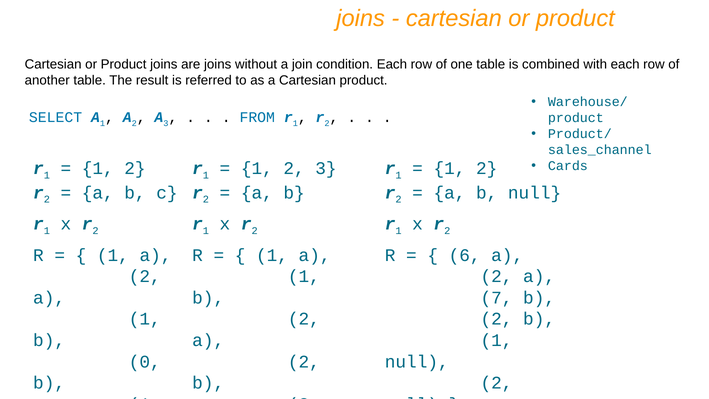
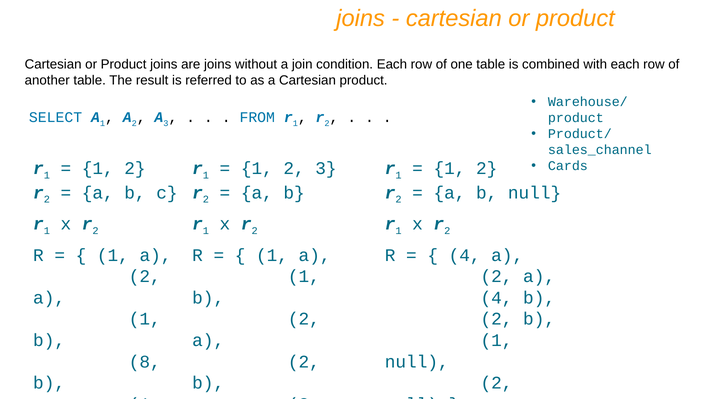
6 at (465, 255): 6 -> 4
7 at (497, 298): 7 -> 4
0: 0 -> 8
